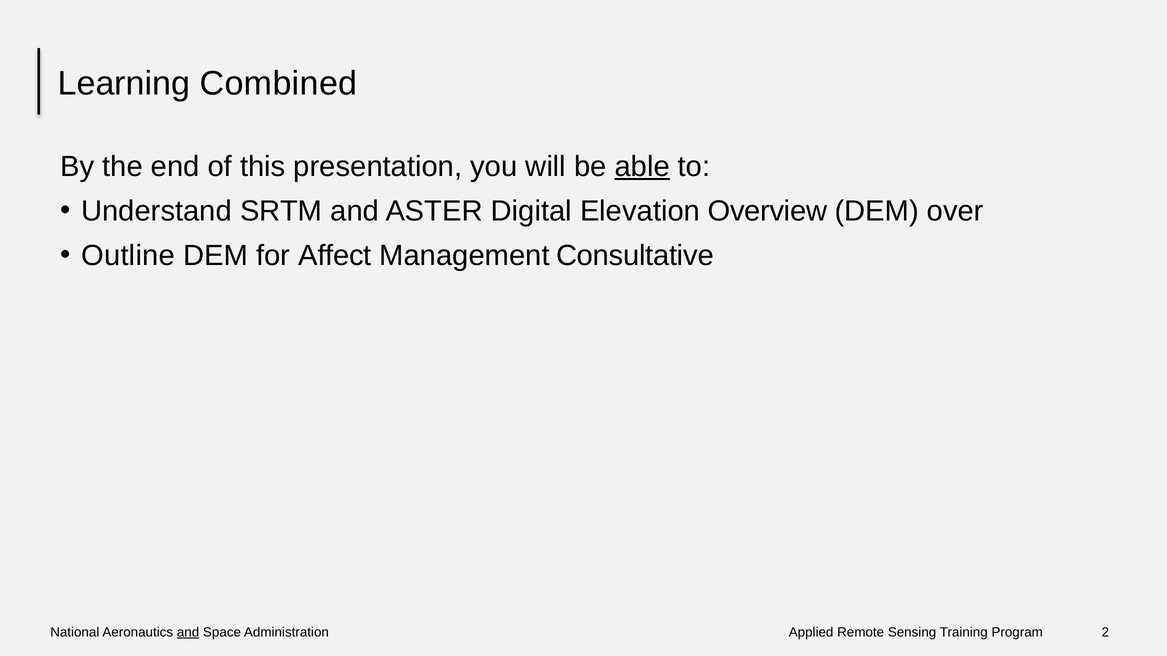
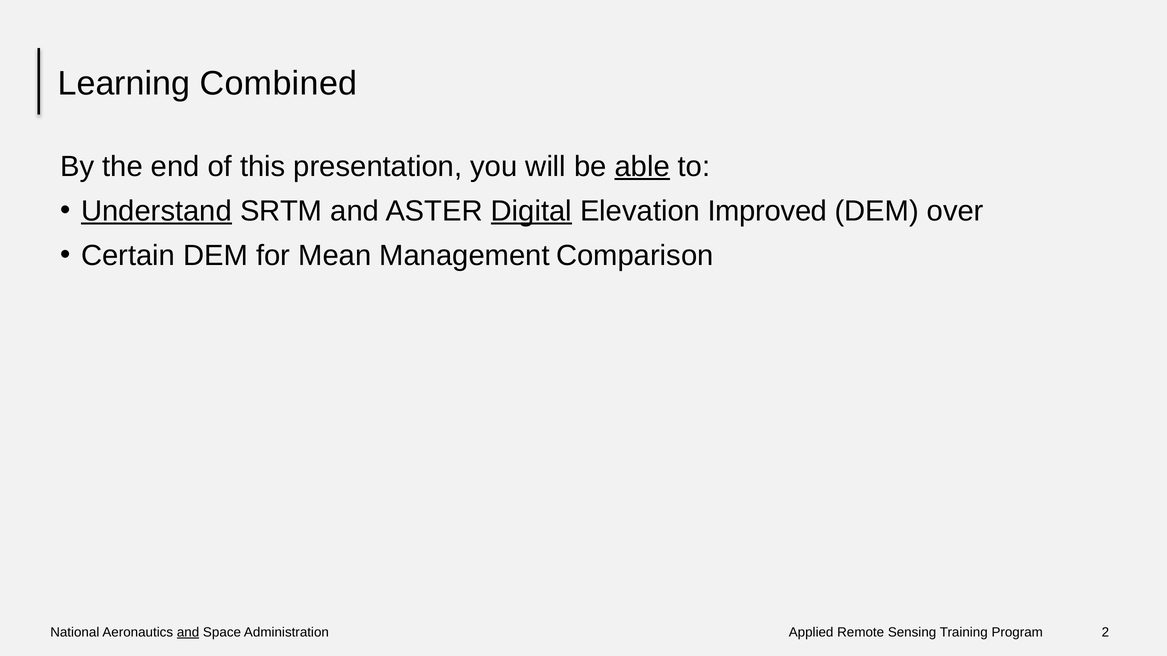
Understand underline: none -> present
Digital underline: none -> present
Overview: Overview -> Improved
Outline: Outline -> Certain
Affect: Affect -> Mean
Consultative: Consultative -> Comparison
